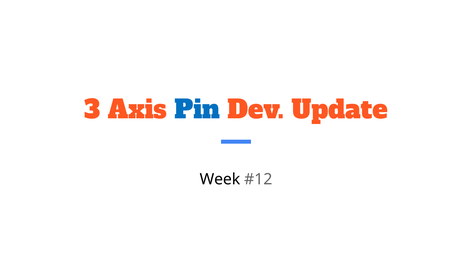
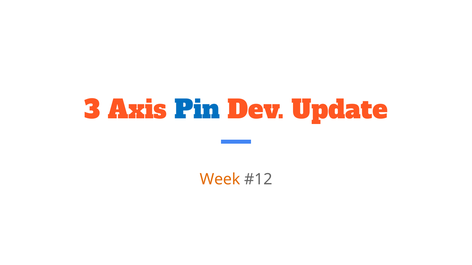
Week colour: black -> orange
